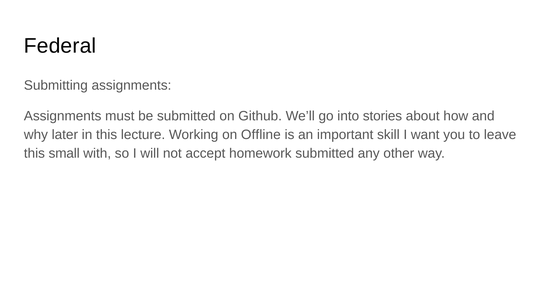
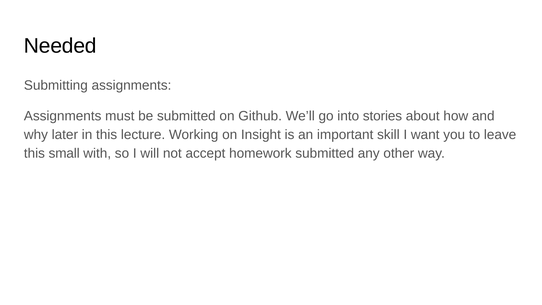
Federal: Federal -> Needed
Offline: Offline -> Insight
